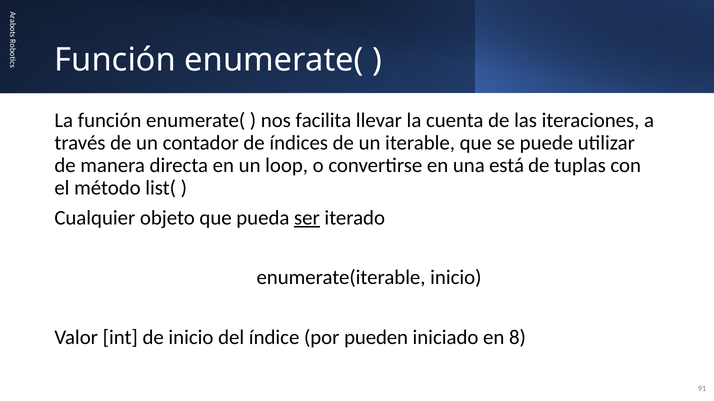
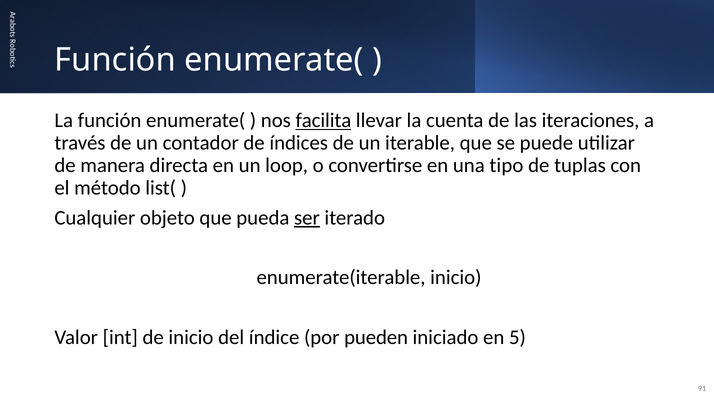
facilita underline: none -> present
está: está -> tipo
8: 8 -> 5
